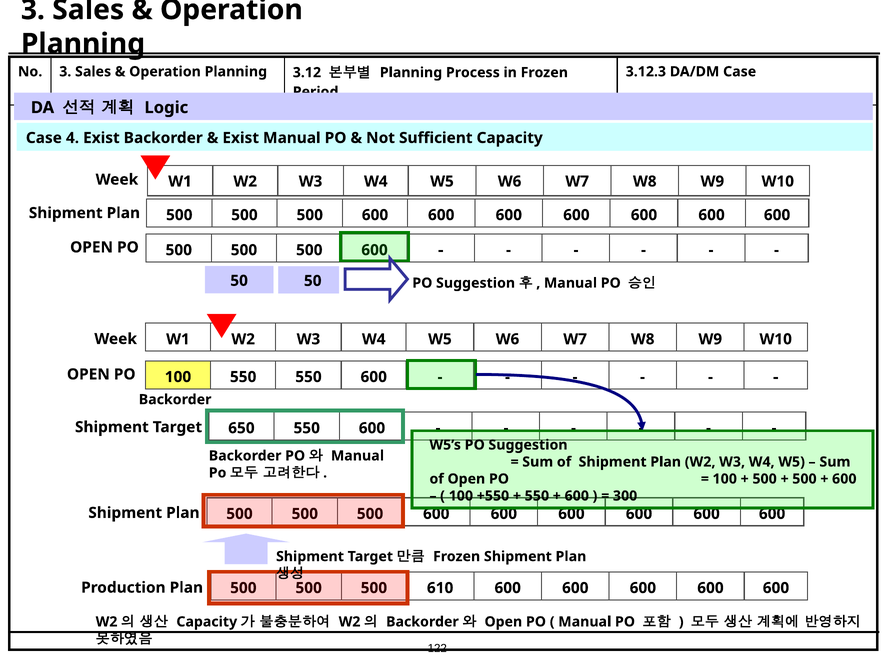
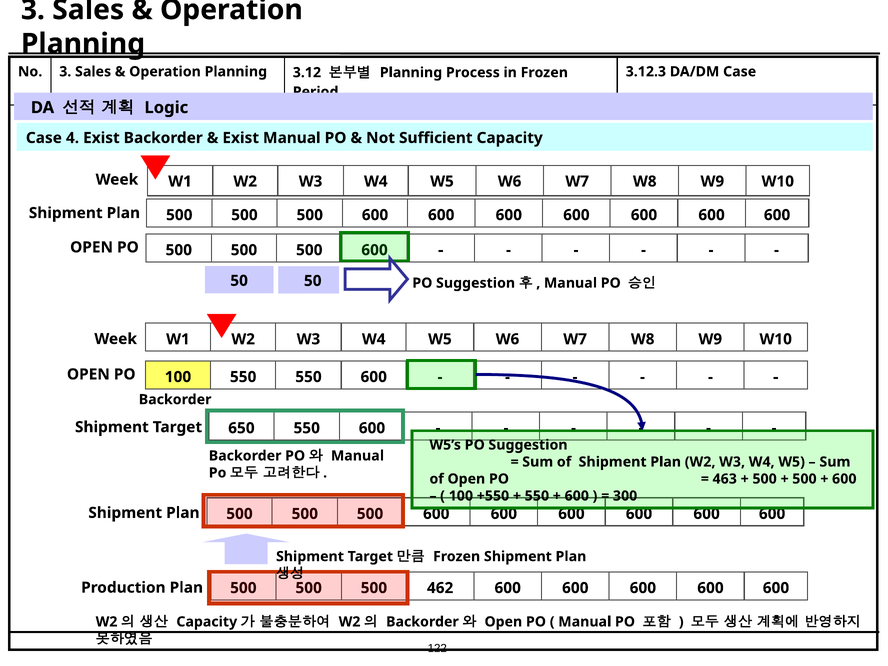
100 at (725, 479): 100 -> 463
610: 610 -> 462
